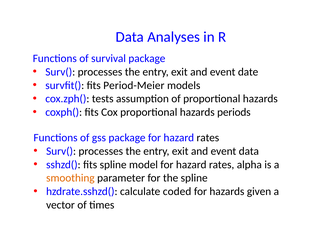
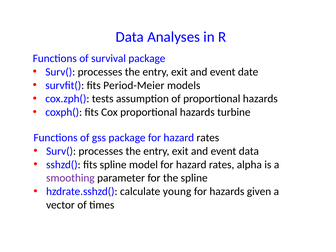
periods: periods -> turbine
smoothing colour: orange -> purple
coded: coded -> young
